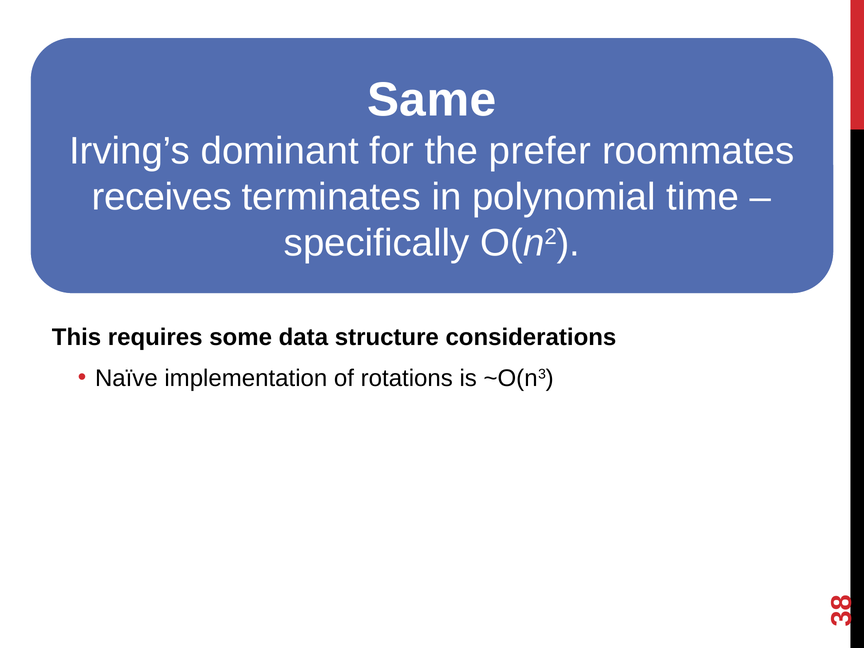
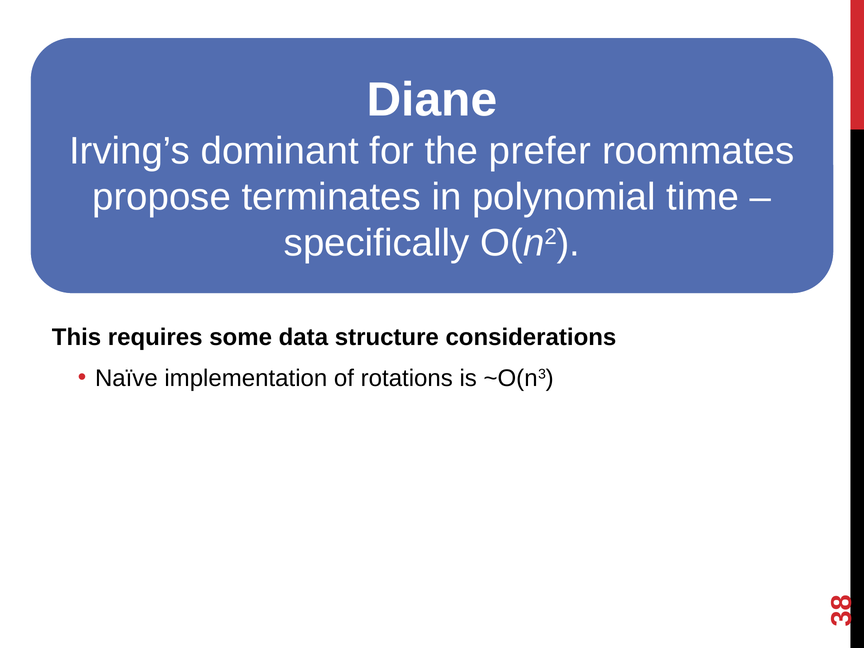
Same: Same -> Diane
receives: receives -> propose
